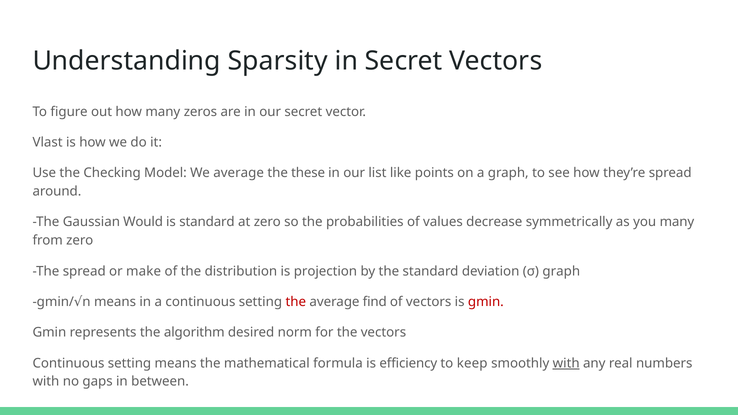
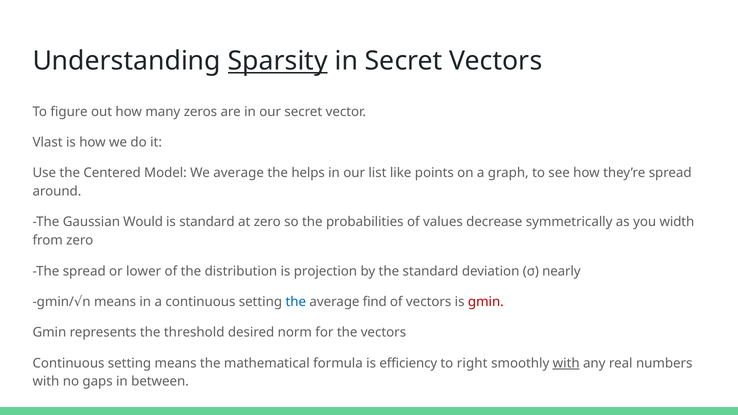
Sparsity underline: none -> present
Checking: Checking -> Centered
these: these -> helps
you many: many -> width
make: make -> lower
σ graph: graph -> nearly
the at (296, 302) colour: red -> blue
algorithm: algorithm -> threshold
keep: keep -> right
